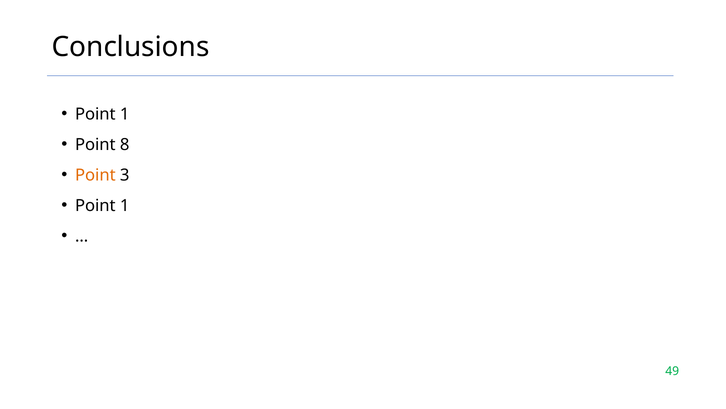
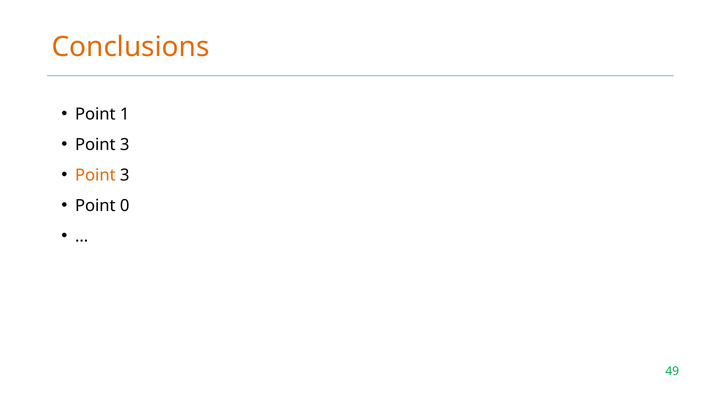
Conclusions colour: black -> orange
8 at (125, 144): 8 -> 3
1 at (125, 205): 1 -> 0
